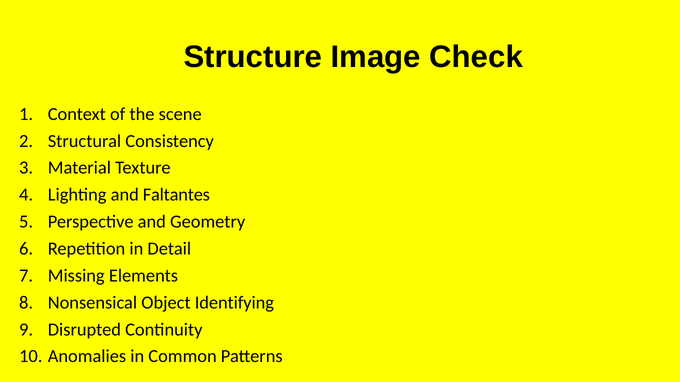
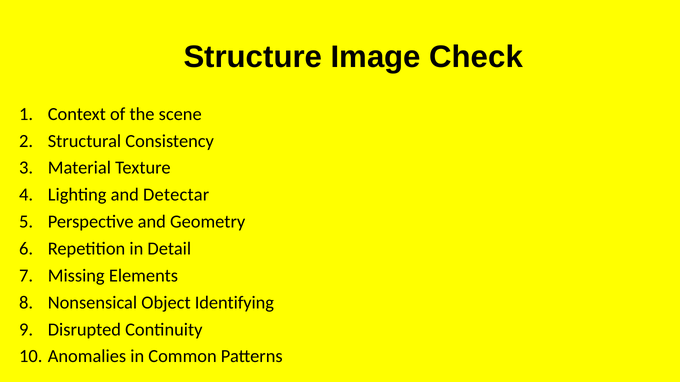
Faltantes: Faltantes -> Detectar
